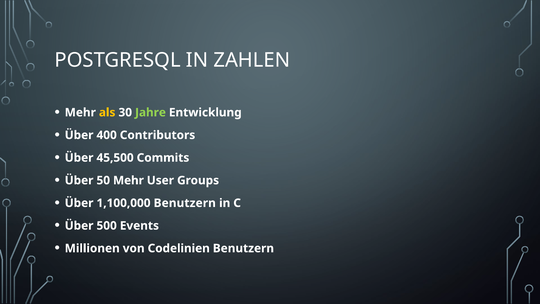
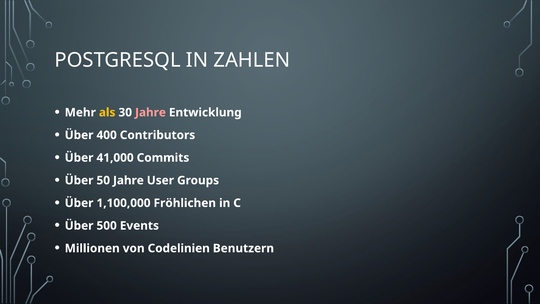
Jahre at (150, 112) colour: light green -> pink
45,500: 45,500 -> 41,000
50 Mehr: Mehr -> Jahre
1,100,000 Benutzern: Benutzern -> Fröhlichen
